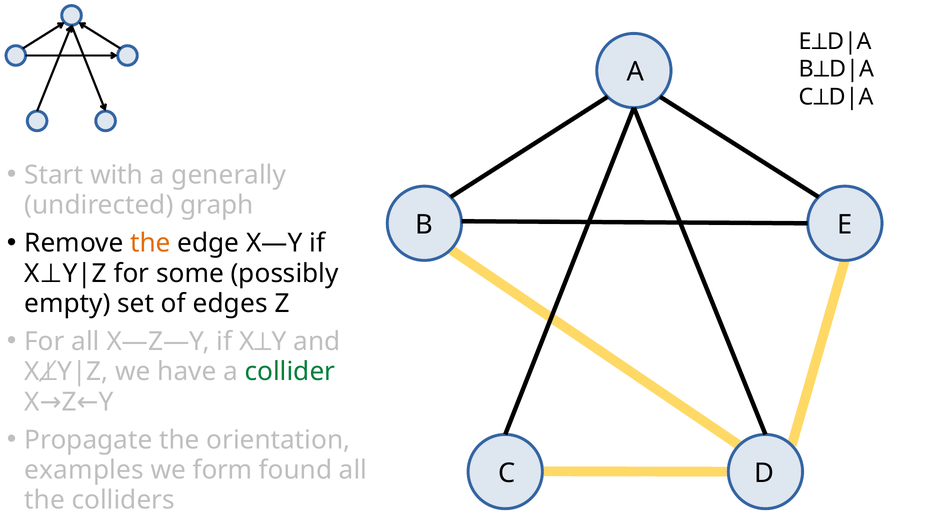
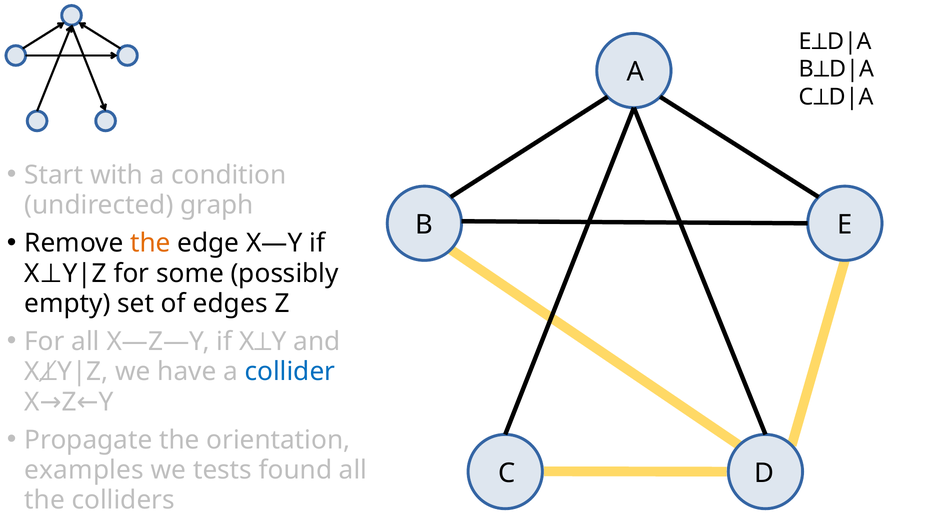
generally: generally -> condition
collider colour: green -> blue
form: form -> tests
